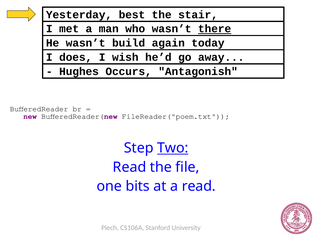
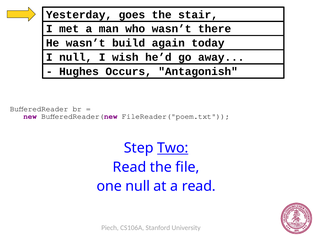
best: best -> goes
there underline: present -> none
I does: does -> null
one bits: bits -> null
